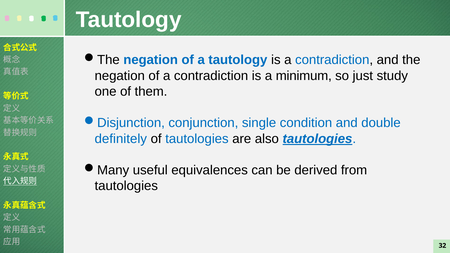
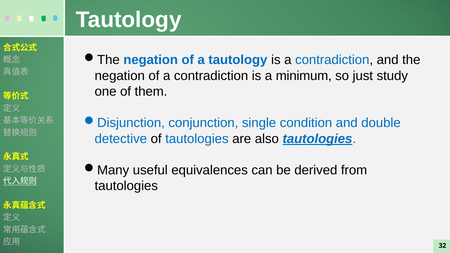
definitely: definitely -> detective
